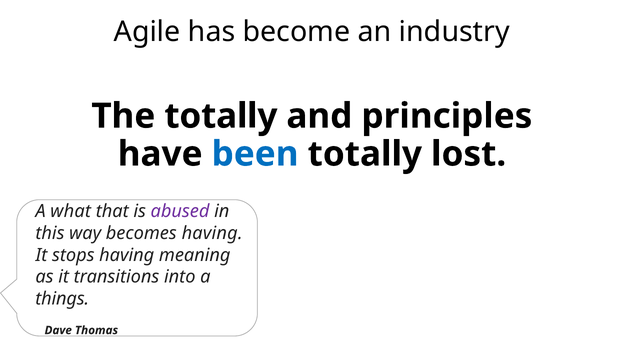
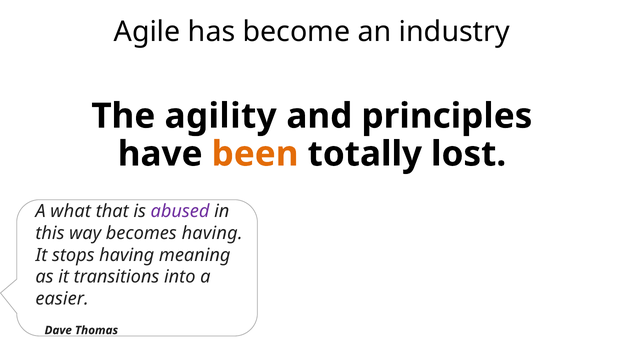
The totally: totally -> agility
been colour: blue -> orange
things: things -> easier
